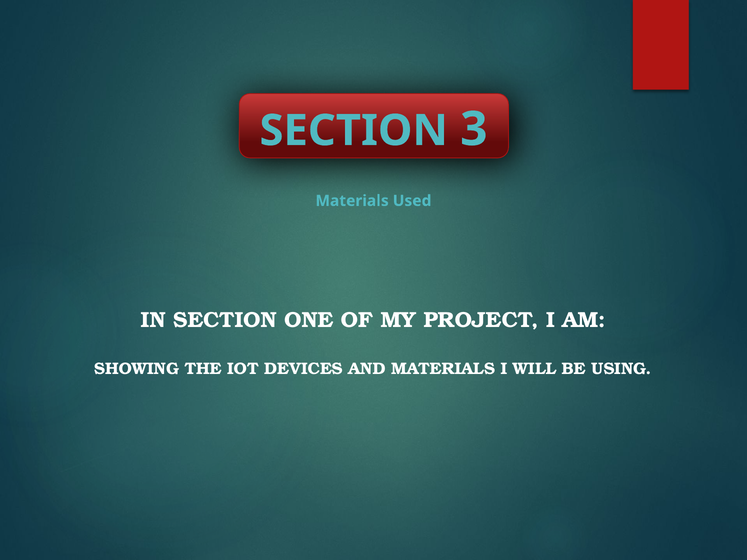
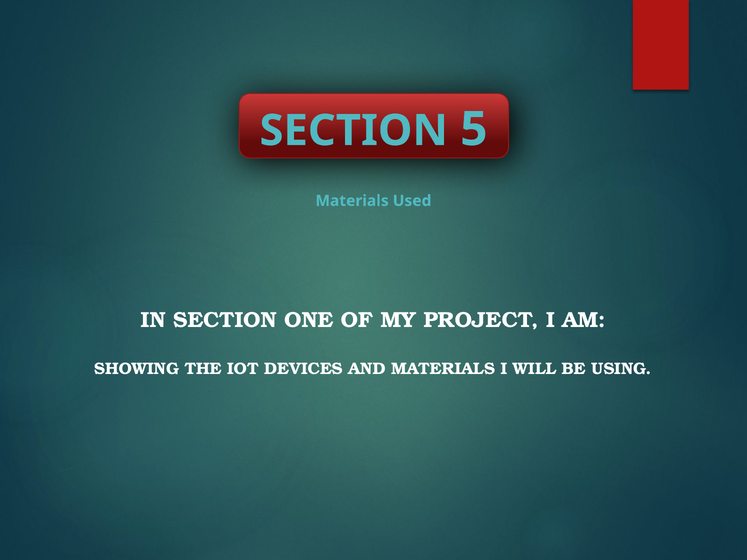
3: 3 -> 5
